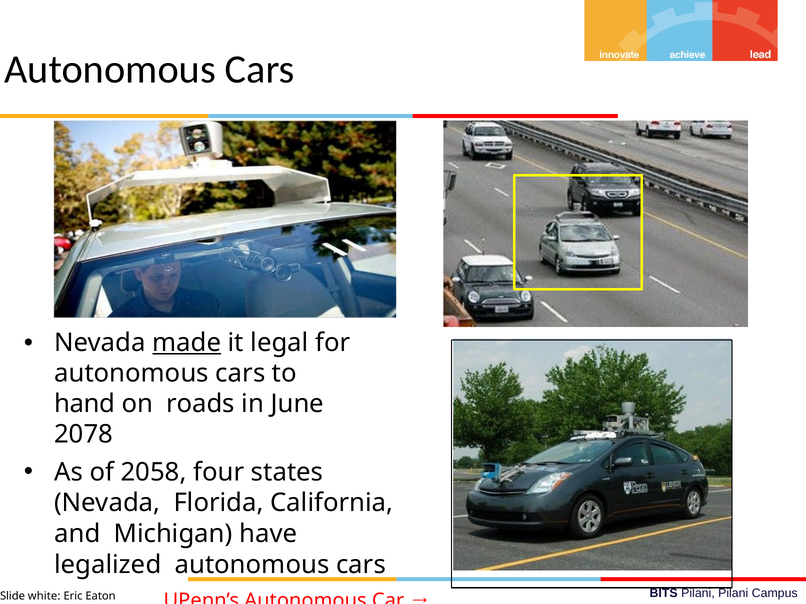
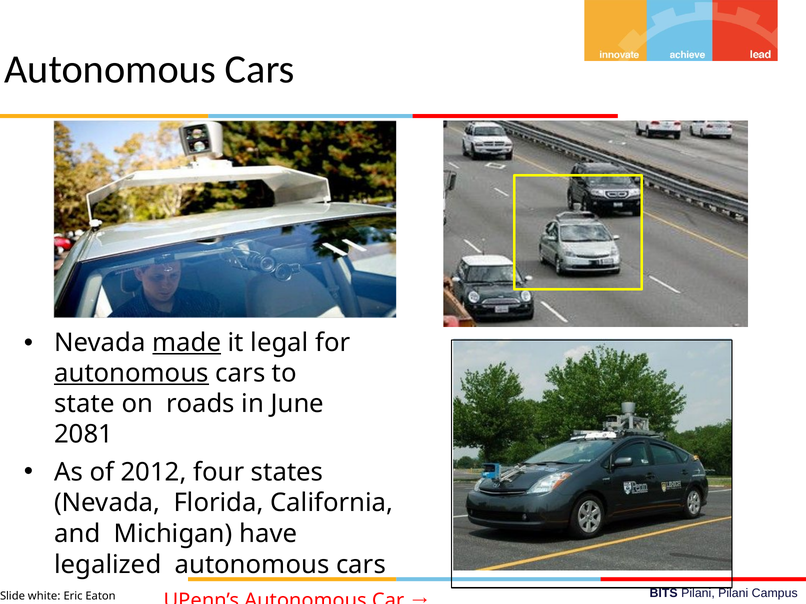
autonomous at (131, 374) underline: none -> present
hand: hand -> state
2078: 2078 -> 2081
2058: 2058 -> 2012
